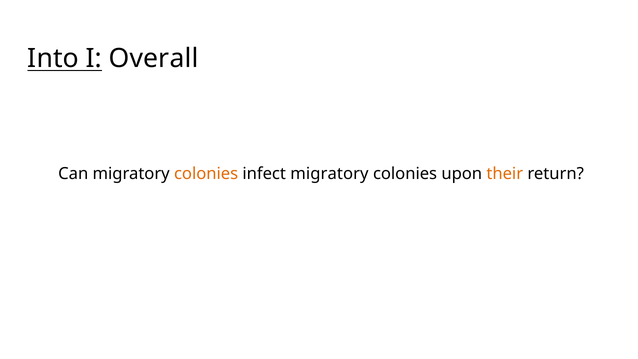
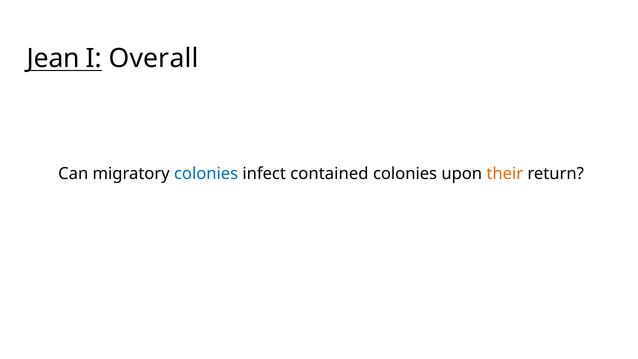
Into: Into -> Jean
colonies at (206, 174) colour: orange -> blue
infect migratory: migratory -> contained
